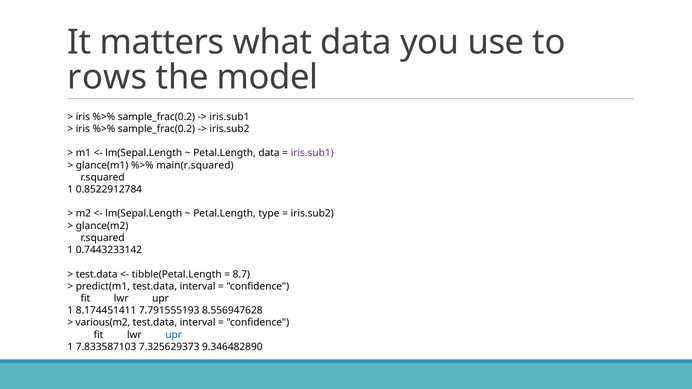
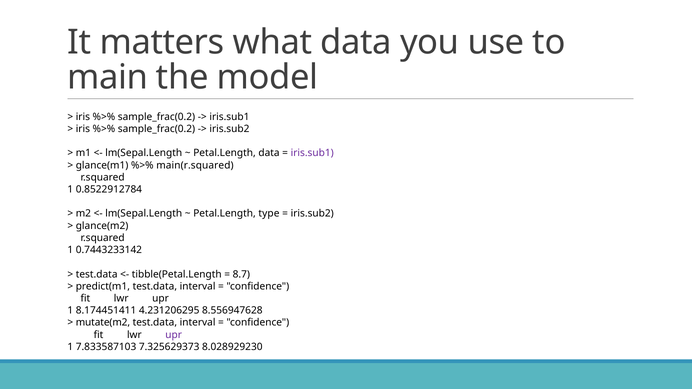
rows: rows -> main
7.791555193: 7.791555193 -> 4.231206295
various(m2: various(m2 -> mutate(m2
upr at (174, 335) colour: blue -> purple
9.346482890: 9.346482890 -> 8.028929230
